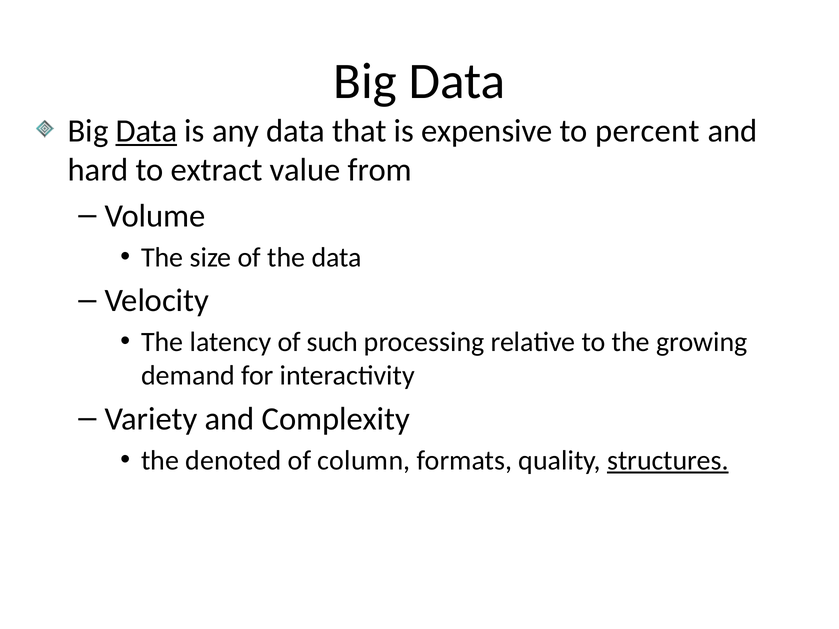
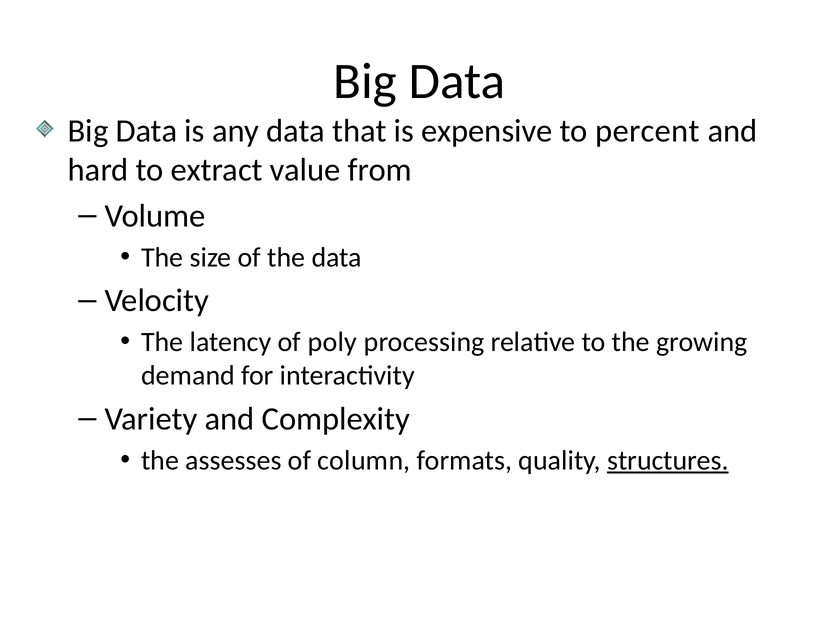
Data at (146, 131) underline: present -> none
such: such -> poly
denoted: denoted -> assesses
